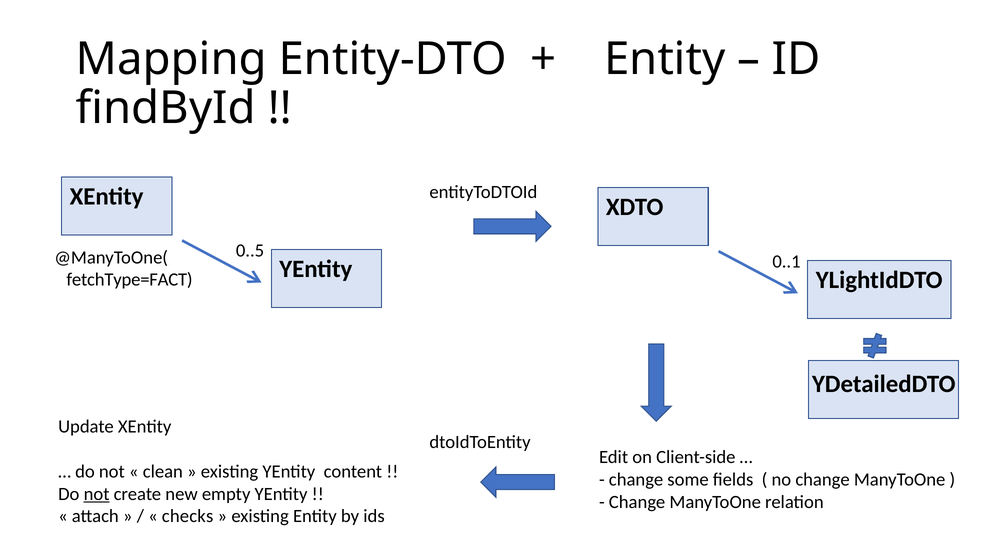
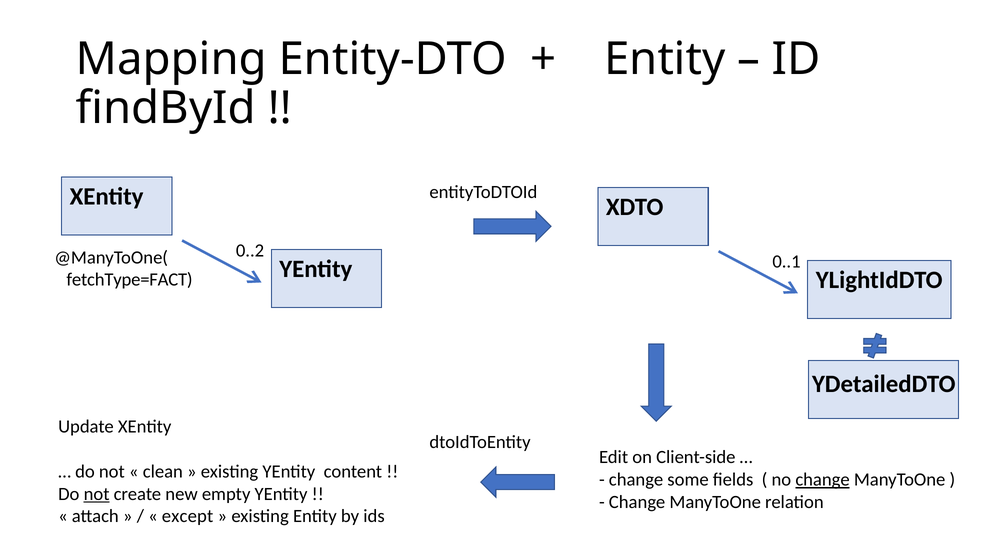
0..5: 0..5 -> 0..2
change at (823, 479) underline: none -> present
checks: checks -> except
